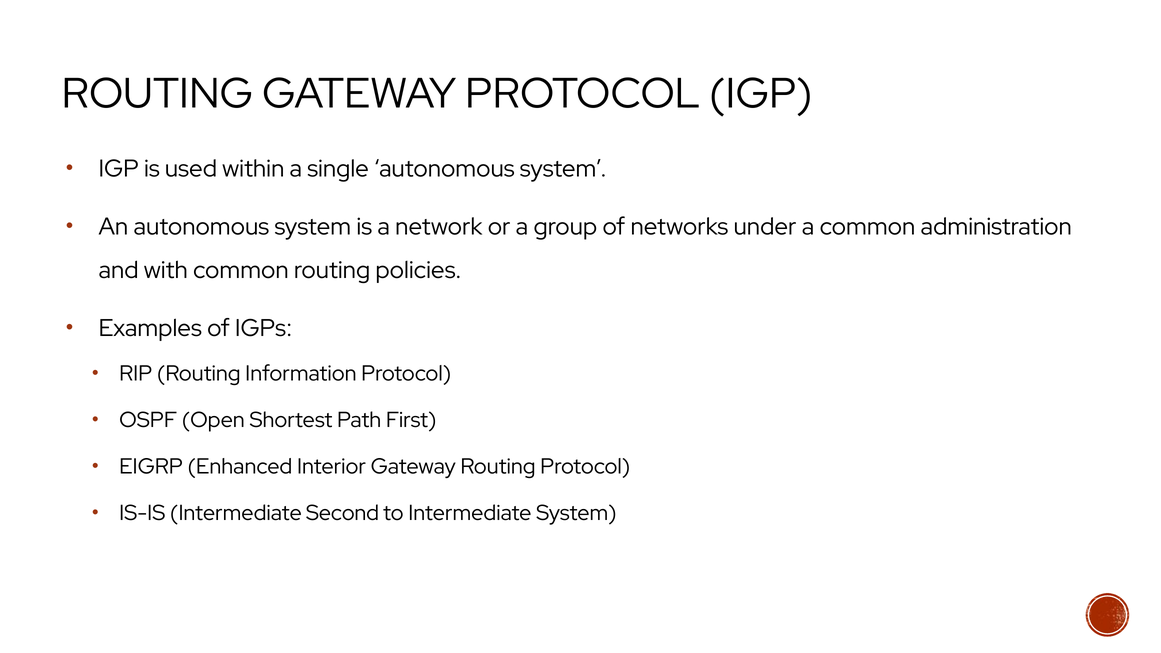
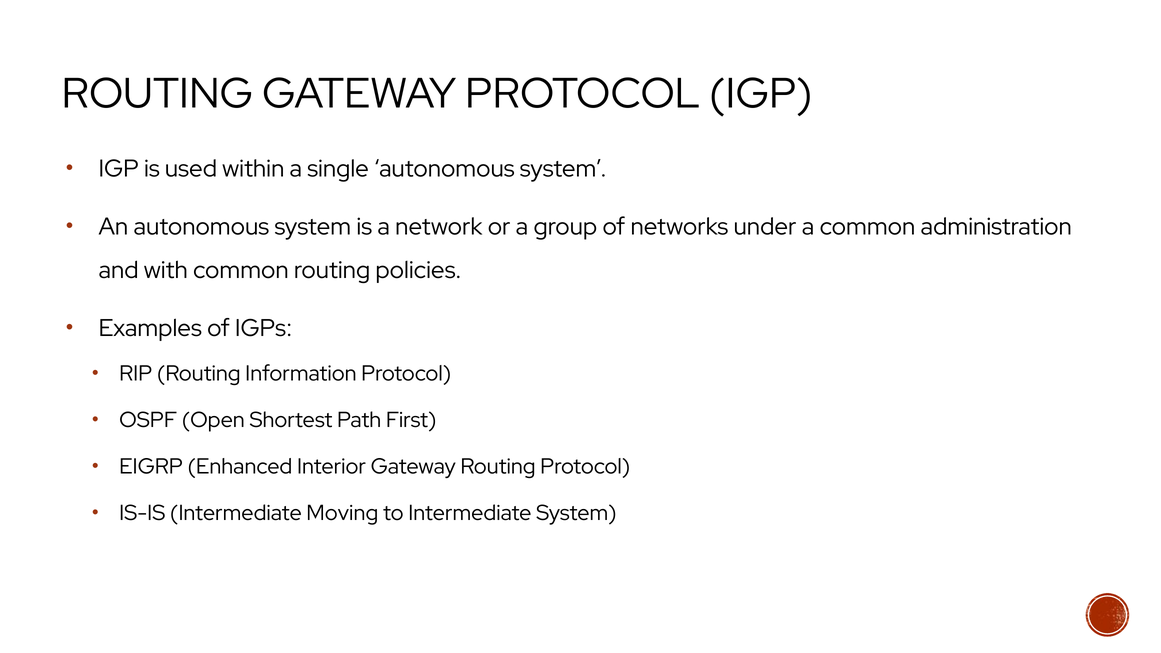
Second: Second -> Moving
